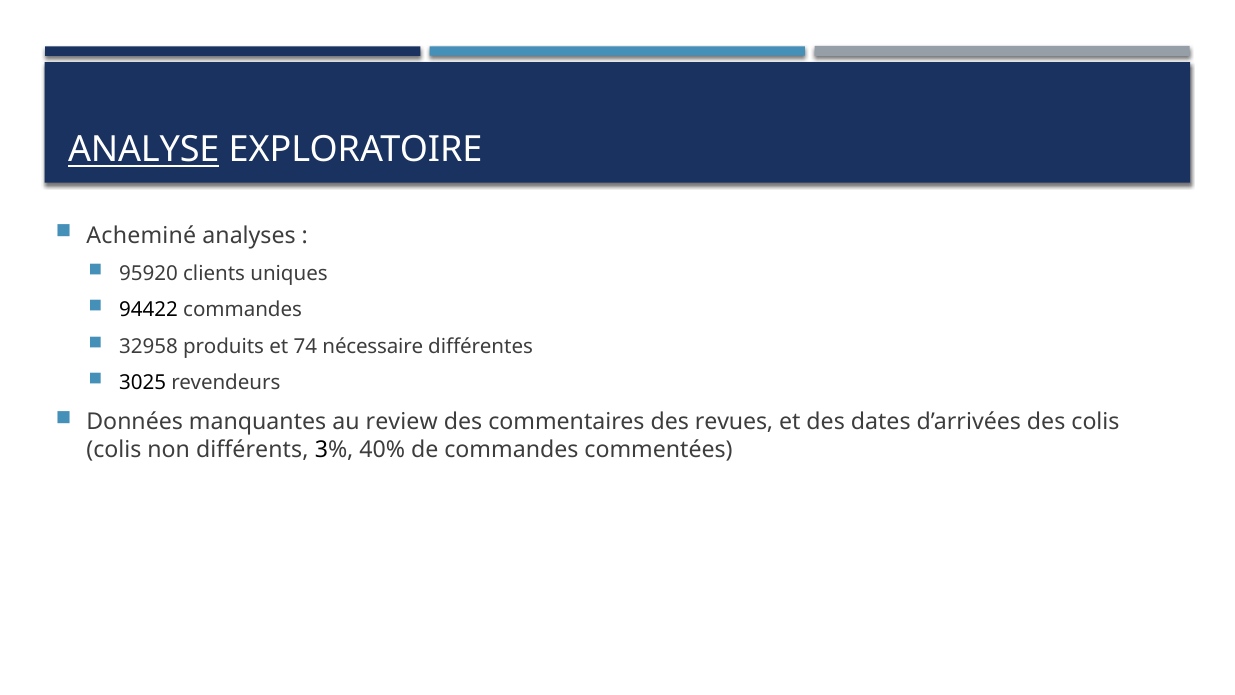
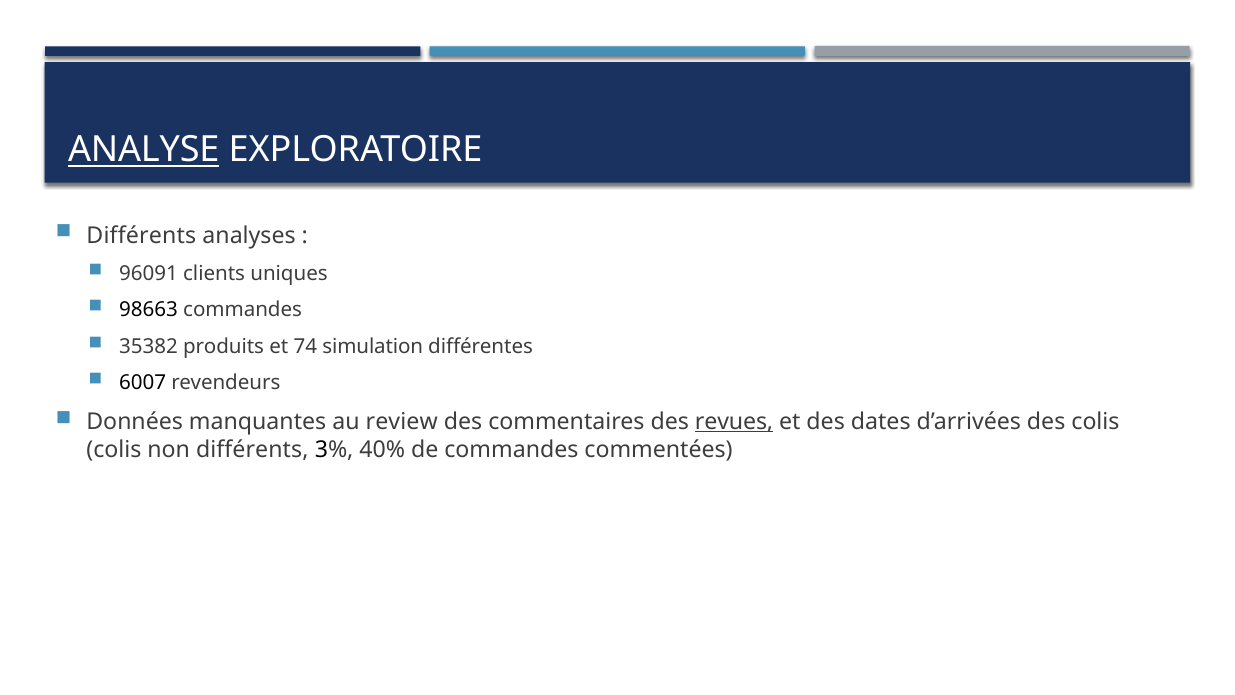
Acheminé at (141, 235): Acheminé -> Différents
95920: 95920 -> 96091
94422: 94422 -> 98663
32958: 32958 -> 35382
nécessaire: nécessaire -> simulation
3025: 3025 -> 6007
revues underline: none -> present
